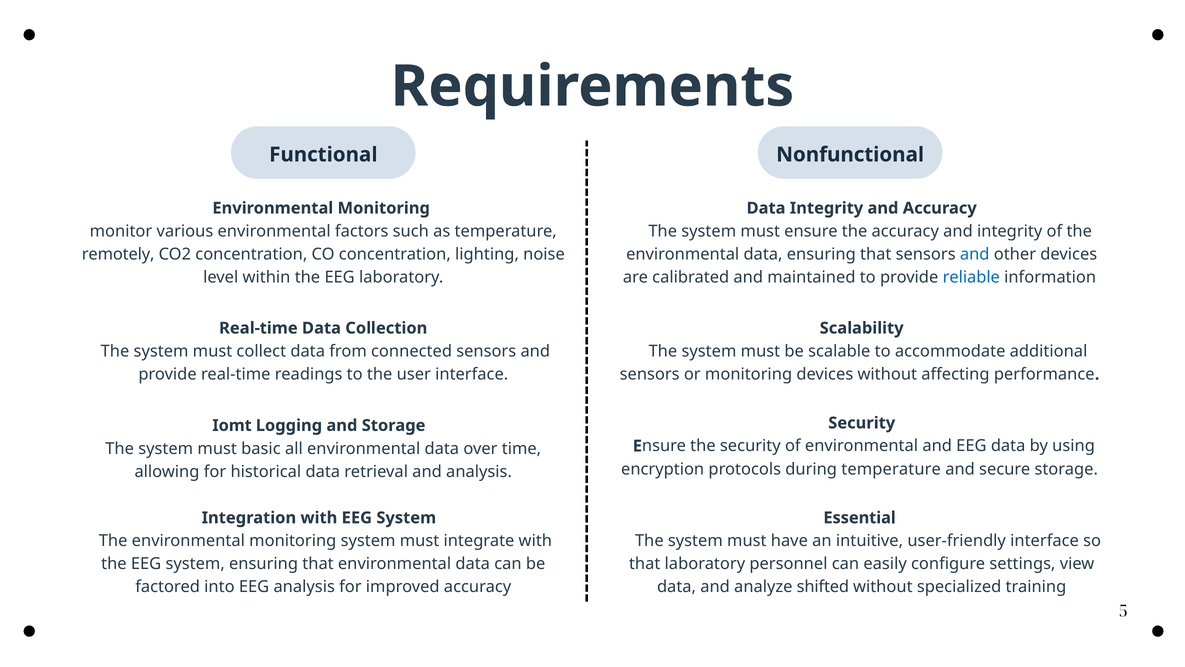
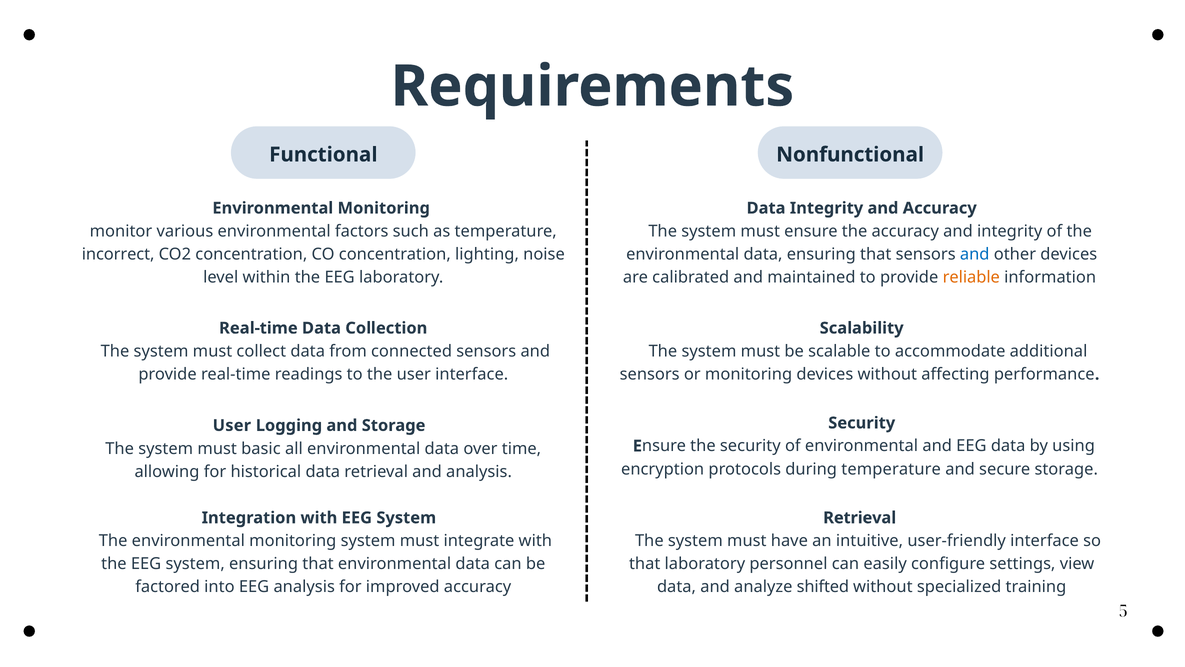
remotely: remotely -> incorrect
reliable colour: blue -> orange
Iomt at (232, 425): Iomt -> User
Essential at (860, 517): Essential -> Retrieval
